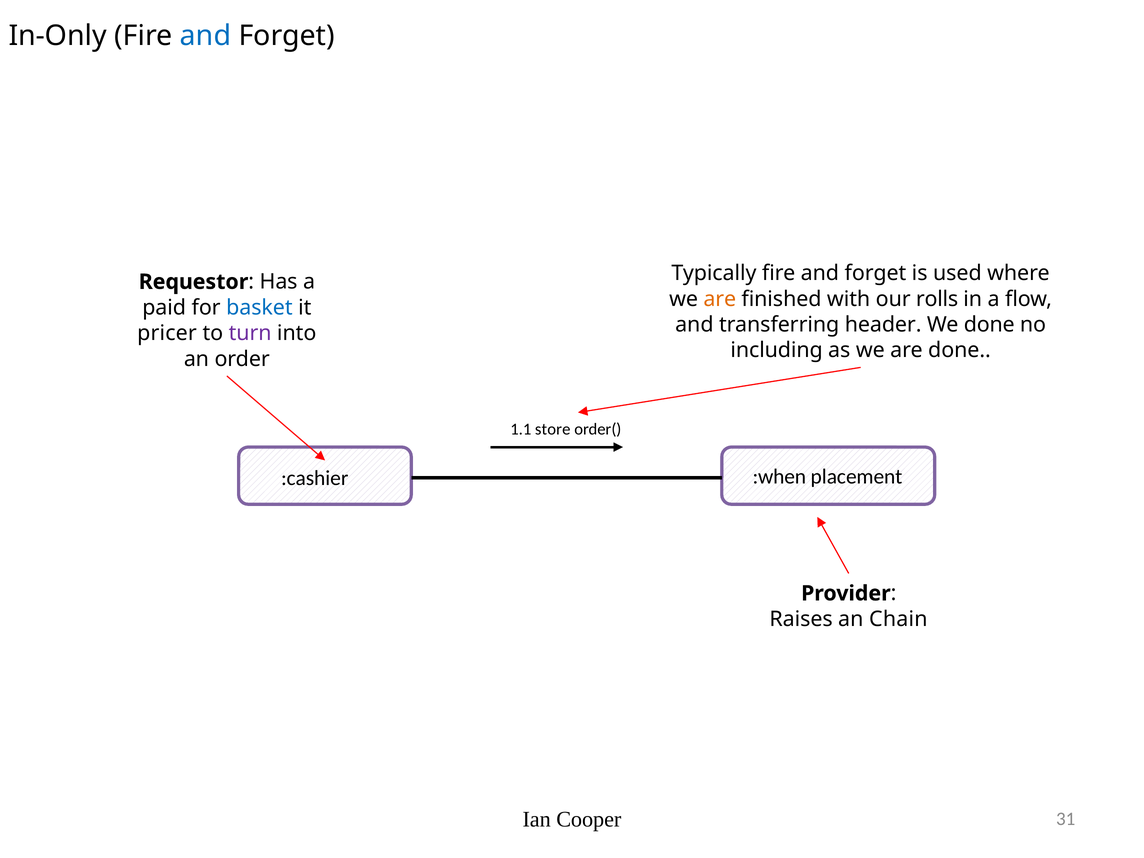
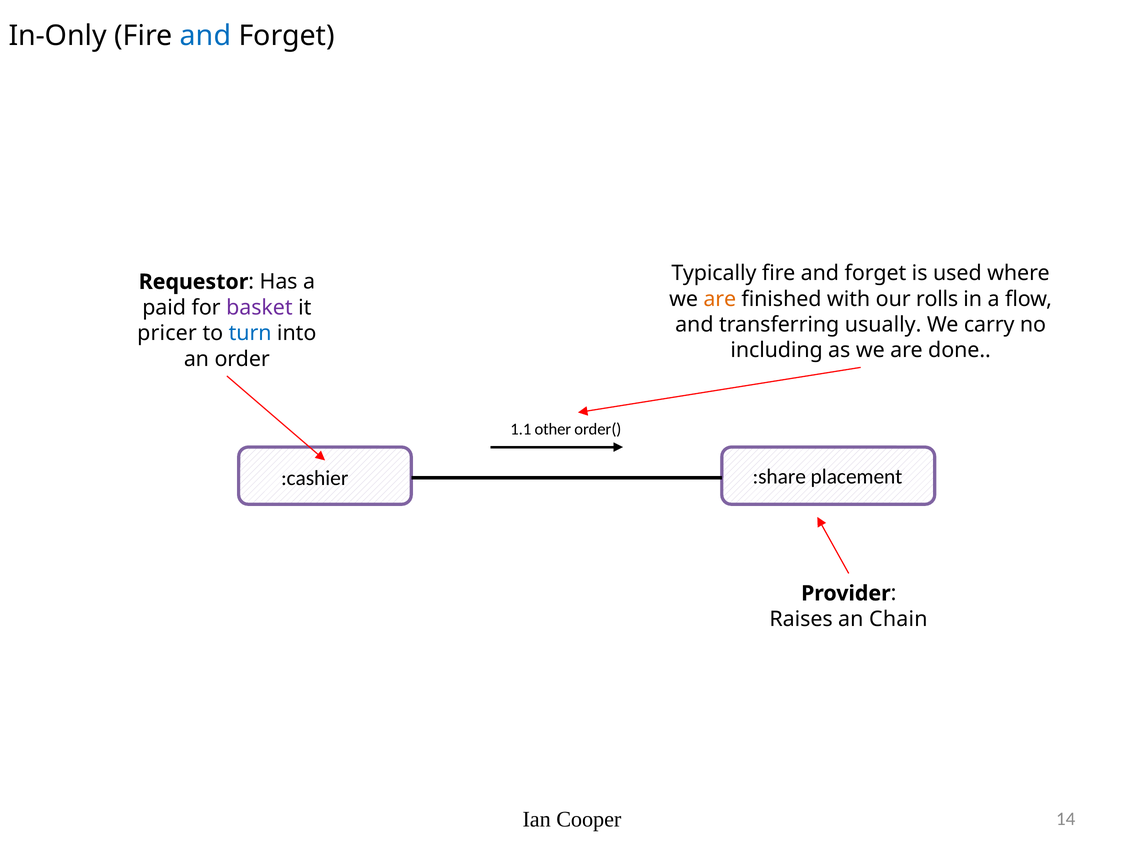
basket colour: blue -> purple
header: header -> usually
We done: done -> carry
turn colour: purple -> blue
store: store -> other
:when: :when -> :share
31: 31 -> 14
